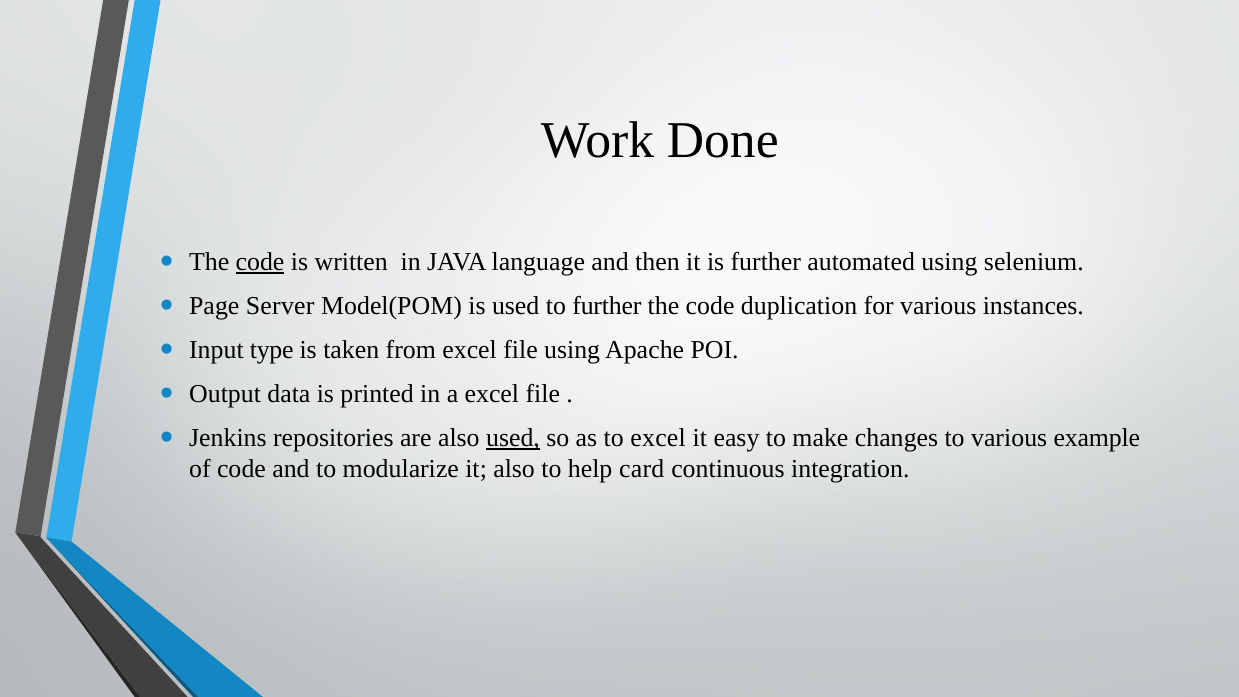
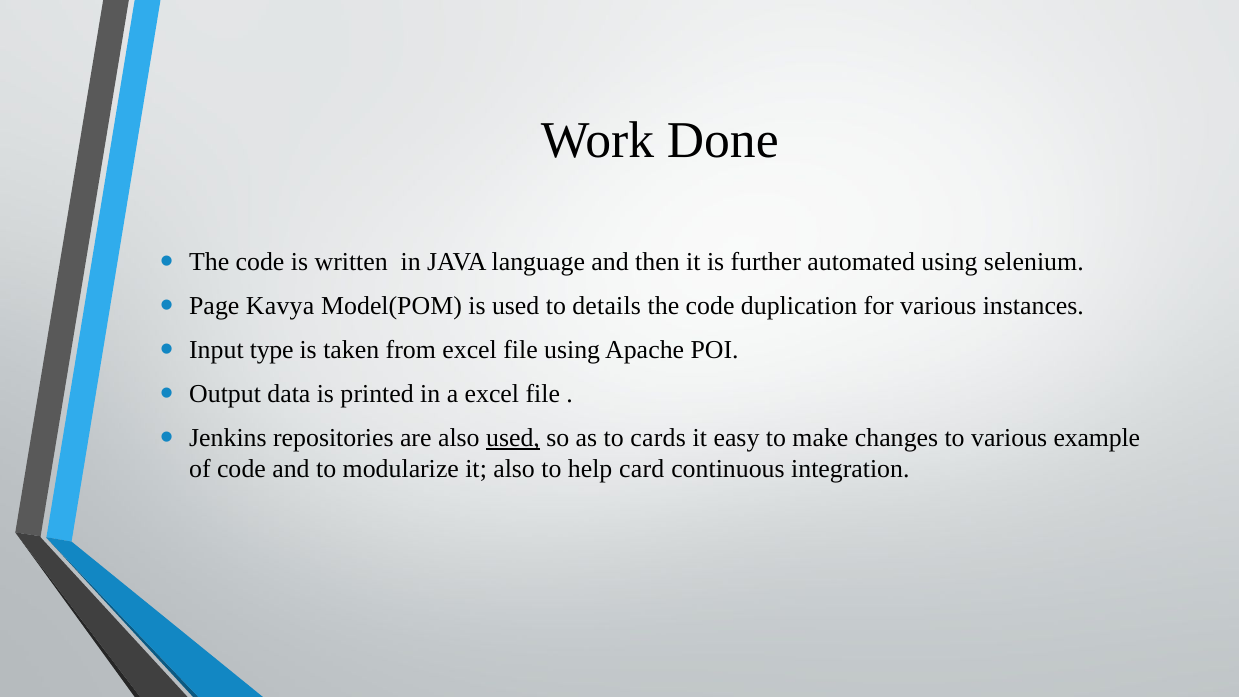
code at (260, 262) underline: present -> none
Server: Server -> Kavya
to further: further -> details
to excel: excel -> cards
